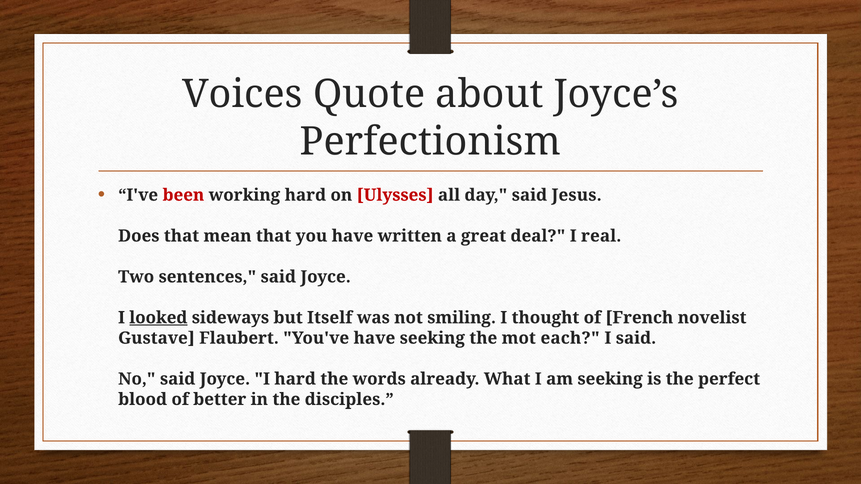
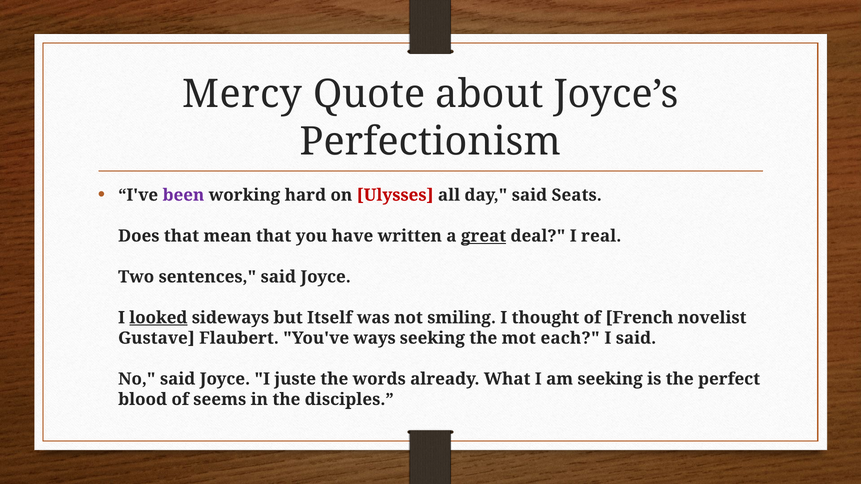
Voices: Voices -> Mercy
been colour: red -> purple
Jesus: Jesus -> Seats
great underline: none -> present
You've have: have -> ways
I hard: hard -> juste
better: better -> seems
